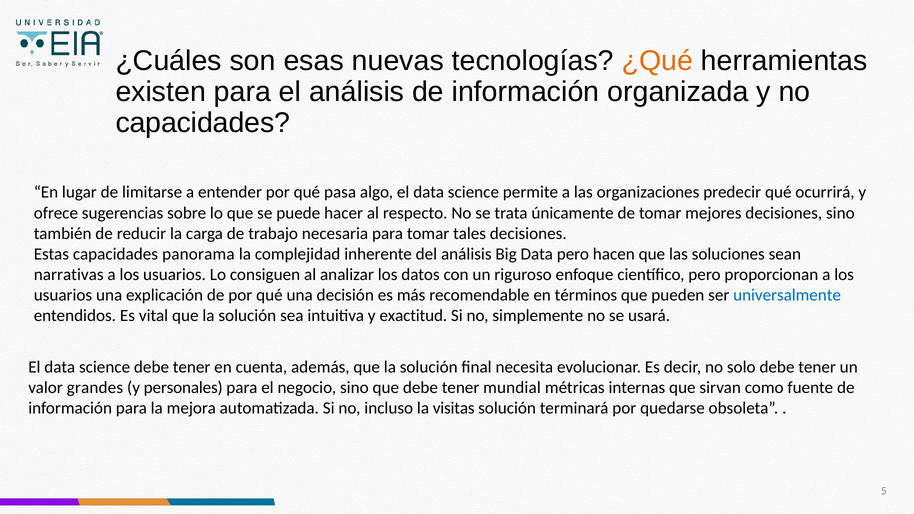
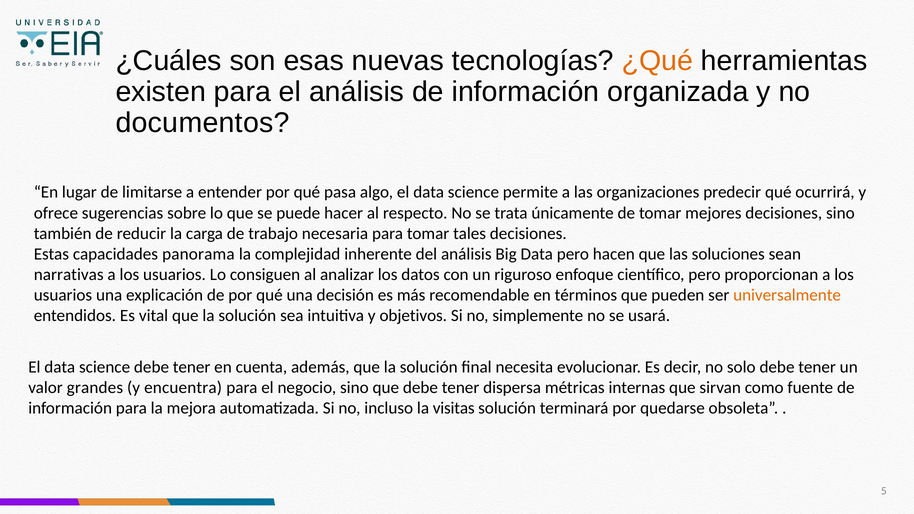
capacidades at (203, 123): capacidades -> documentos
universalmente colour: blue -> orange
exactitud: exactitud -> objetivos
personales: personales -> encuentra
mundial: mundial -> dispersa
